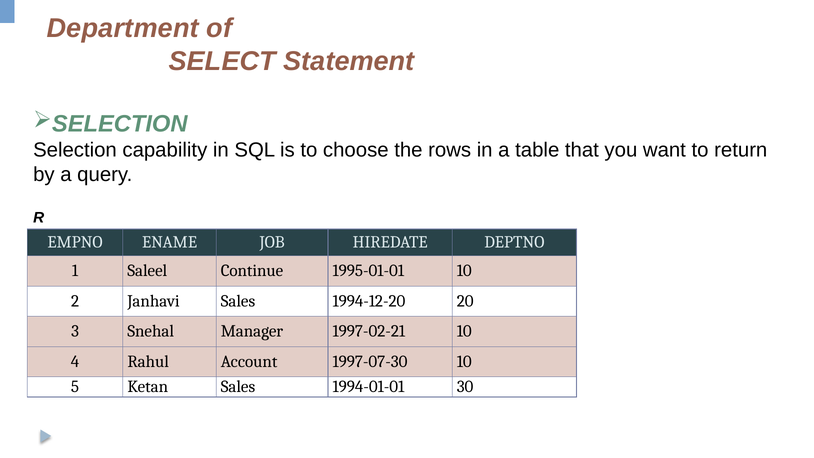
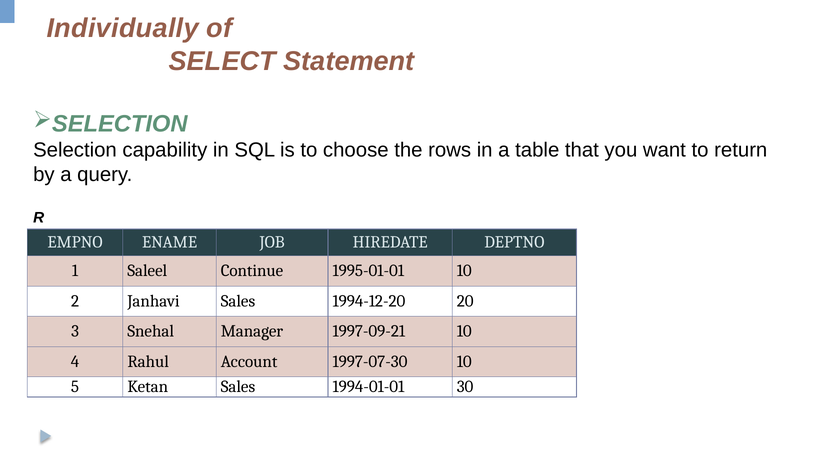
Department: Department -> Individually
1997-02-21: 1997-02-21 -> 1997-09-21
